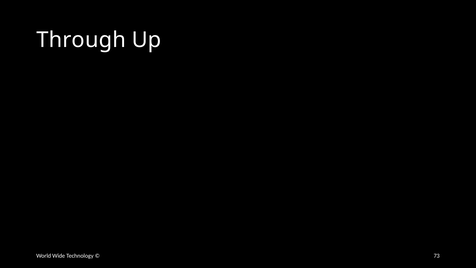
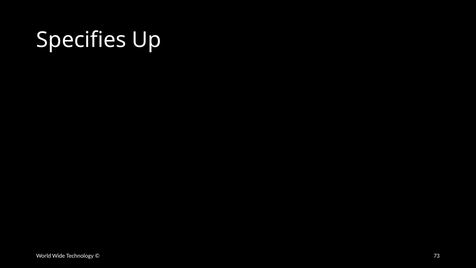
Through: Through -> Specifies
